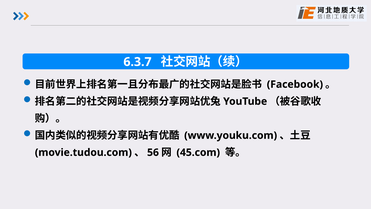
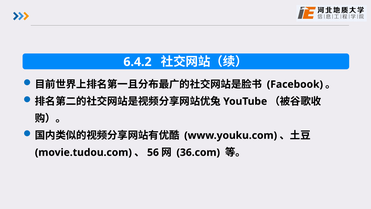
6.3.7: 6.3.7 -> 6.4.2
45.com: 45.com -> 36.com
